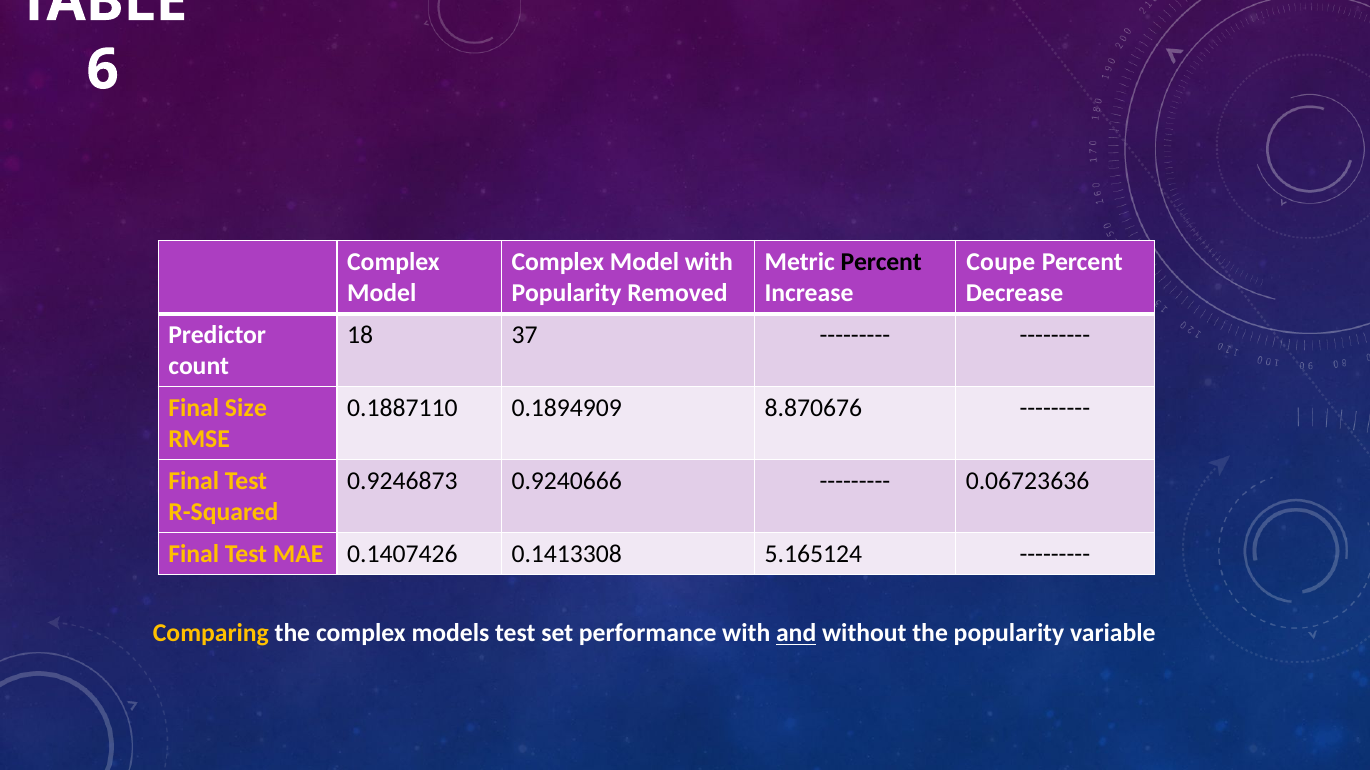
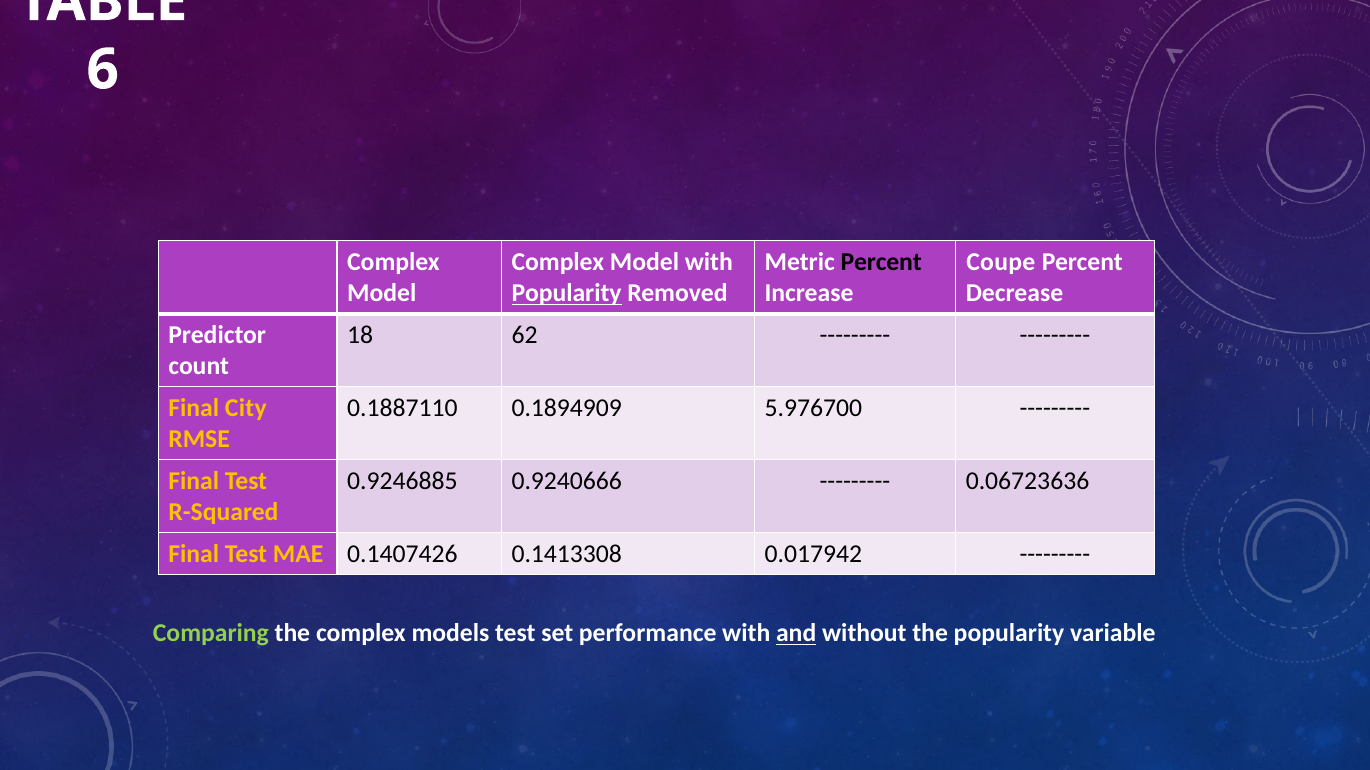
Popularity at (567, 293) underline: none -> present
37: 37 -> 62
Size: Size -> City
8.870676: 8.870676 -> 5.976700
0.9246873: 0.9246873 -> 0.9246885
5.165124: 5.165124 -> 0.017942
Comparing colour: yellow -> light green
